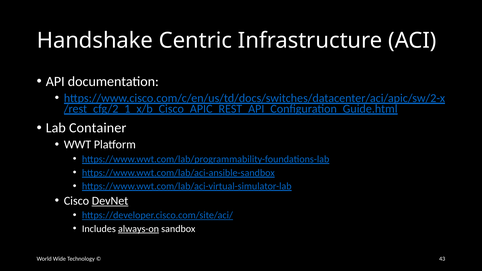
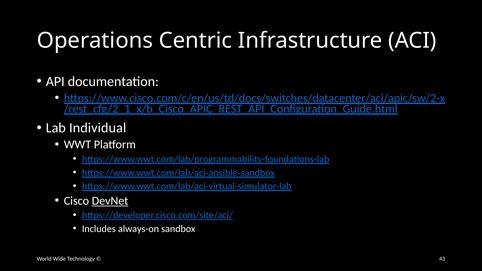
Handshake: Handshake -> Operations
Container: Container -> Individual
always-on underline: present -> none
